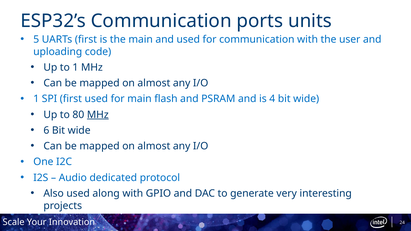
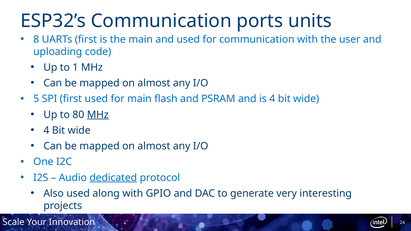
5: 5 -> 8
1 at (36, 99): 1 -> 5
6 at (46, 130): 6 -> 4
dedicated underline: none -> present
